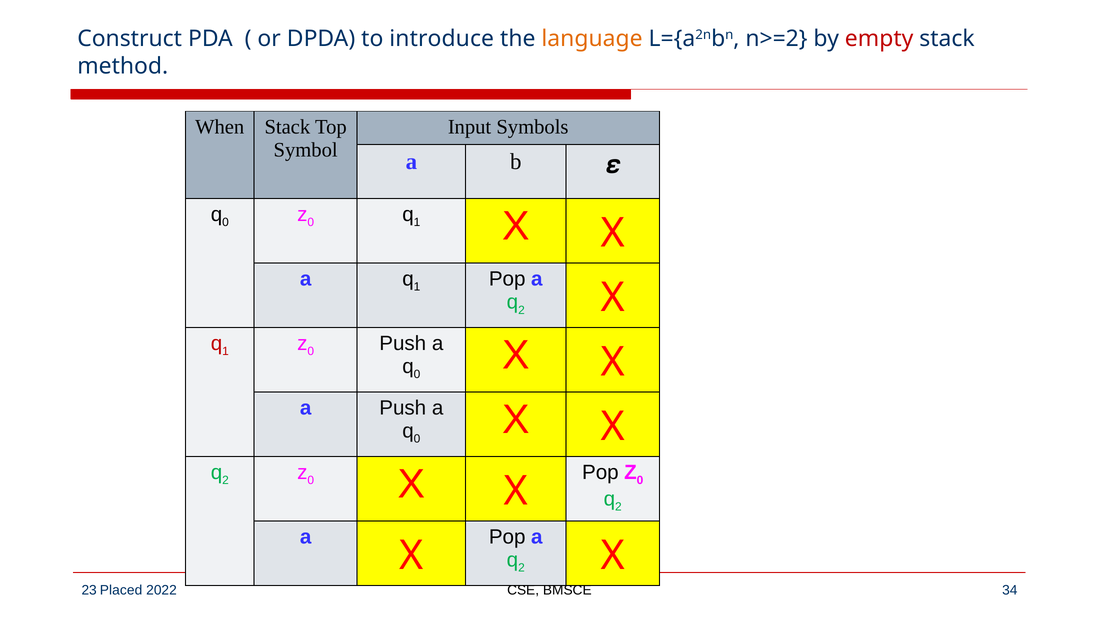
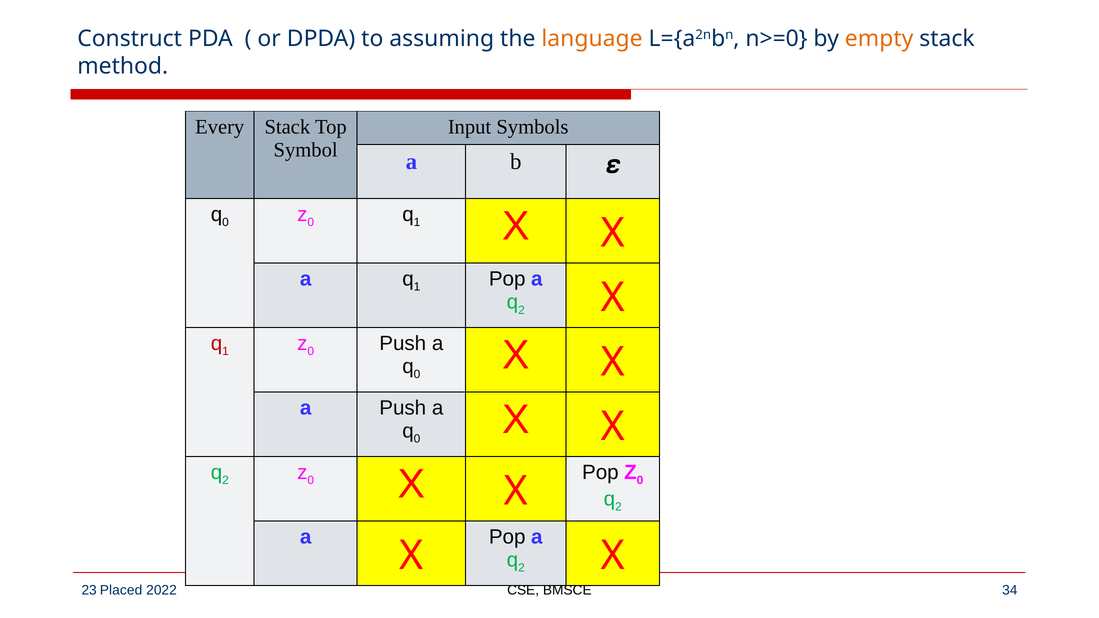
introduce: introduce -> assuming
n>=2: n>=2 -> n>=0
empty colour: red -> orange
When: When -> Every
